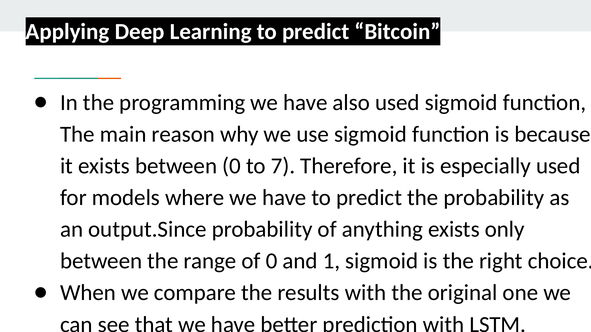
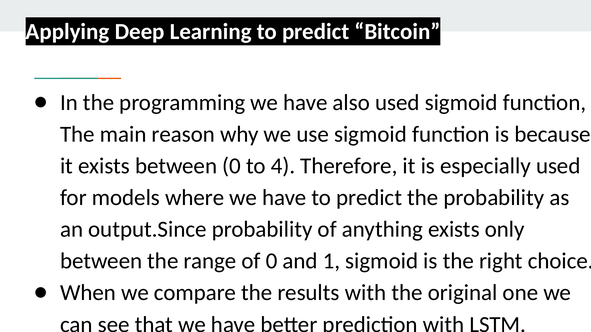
7: 7 -> 4
